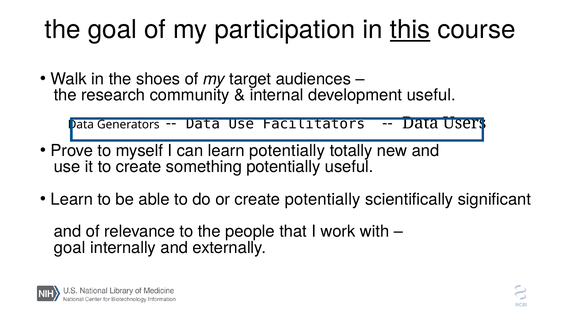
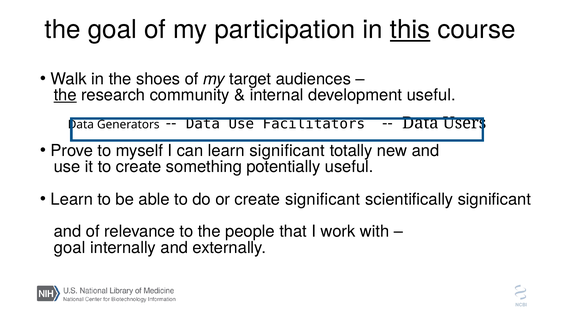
the at (65, 95) underline: none -> present
learn potentially: potentially -> significant
create potentially: potentially -> significant
